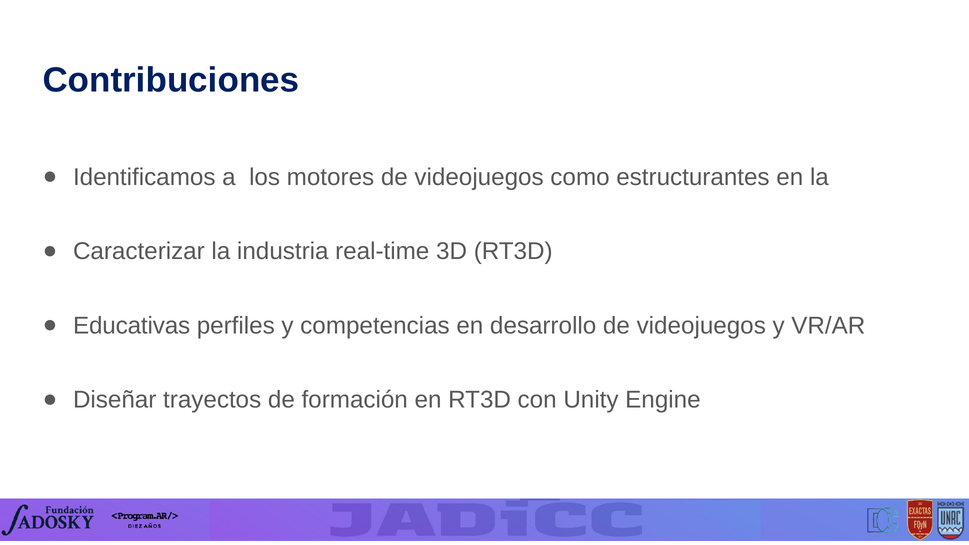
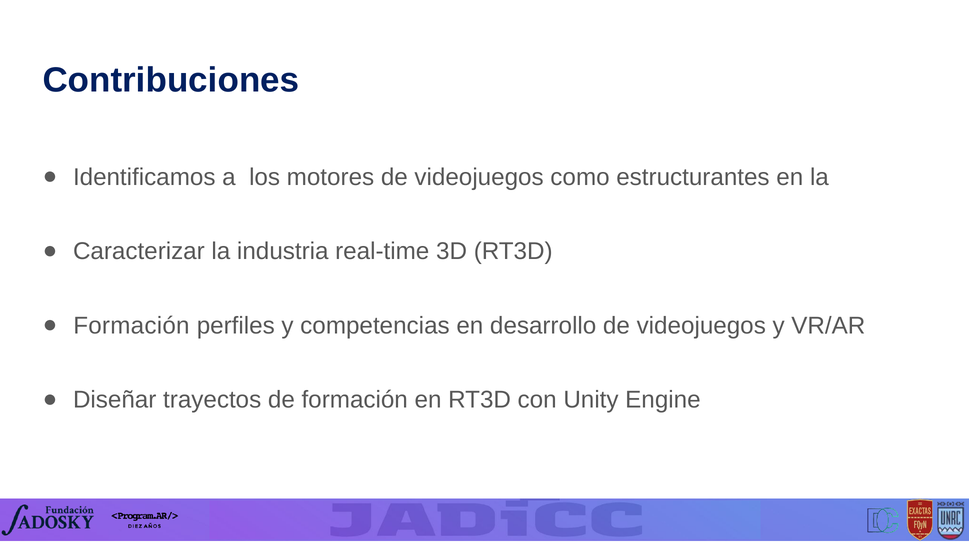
Educativas at (132, 326): Educativas -> Formación
